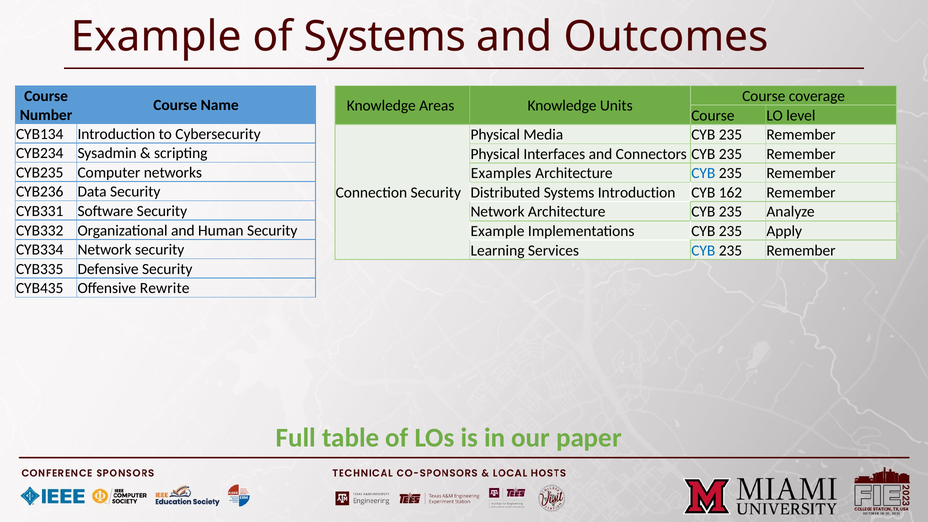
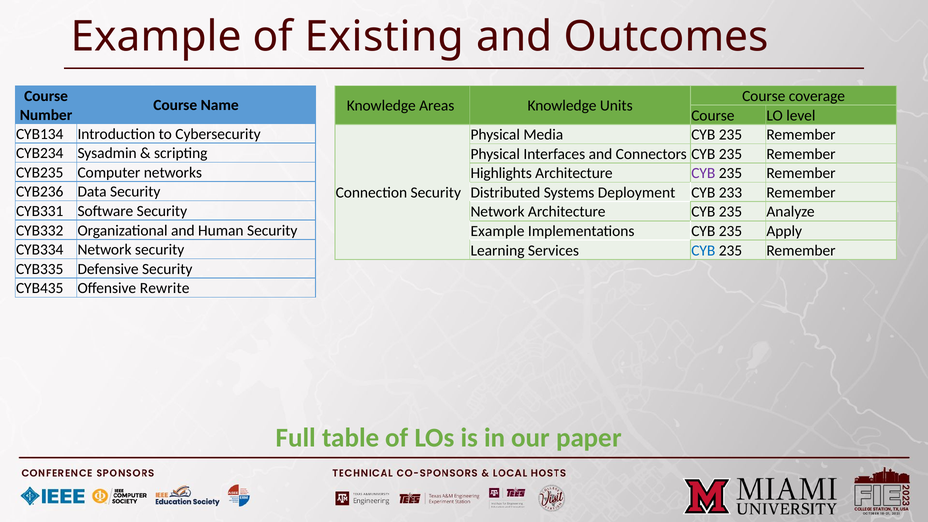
of Systems: Systems -> Existing
Examples: Examples -> Highlights
CYB at (703, 173) colour: blue -> purple
Systems Introduction: Introduction -> Deployment
162: 162 -> 233
